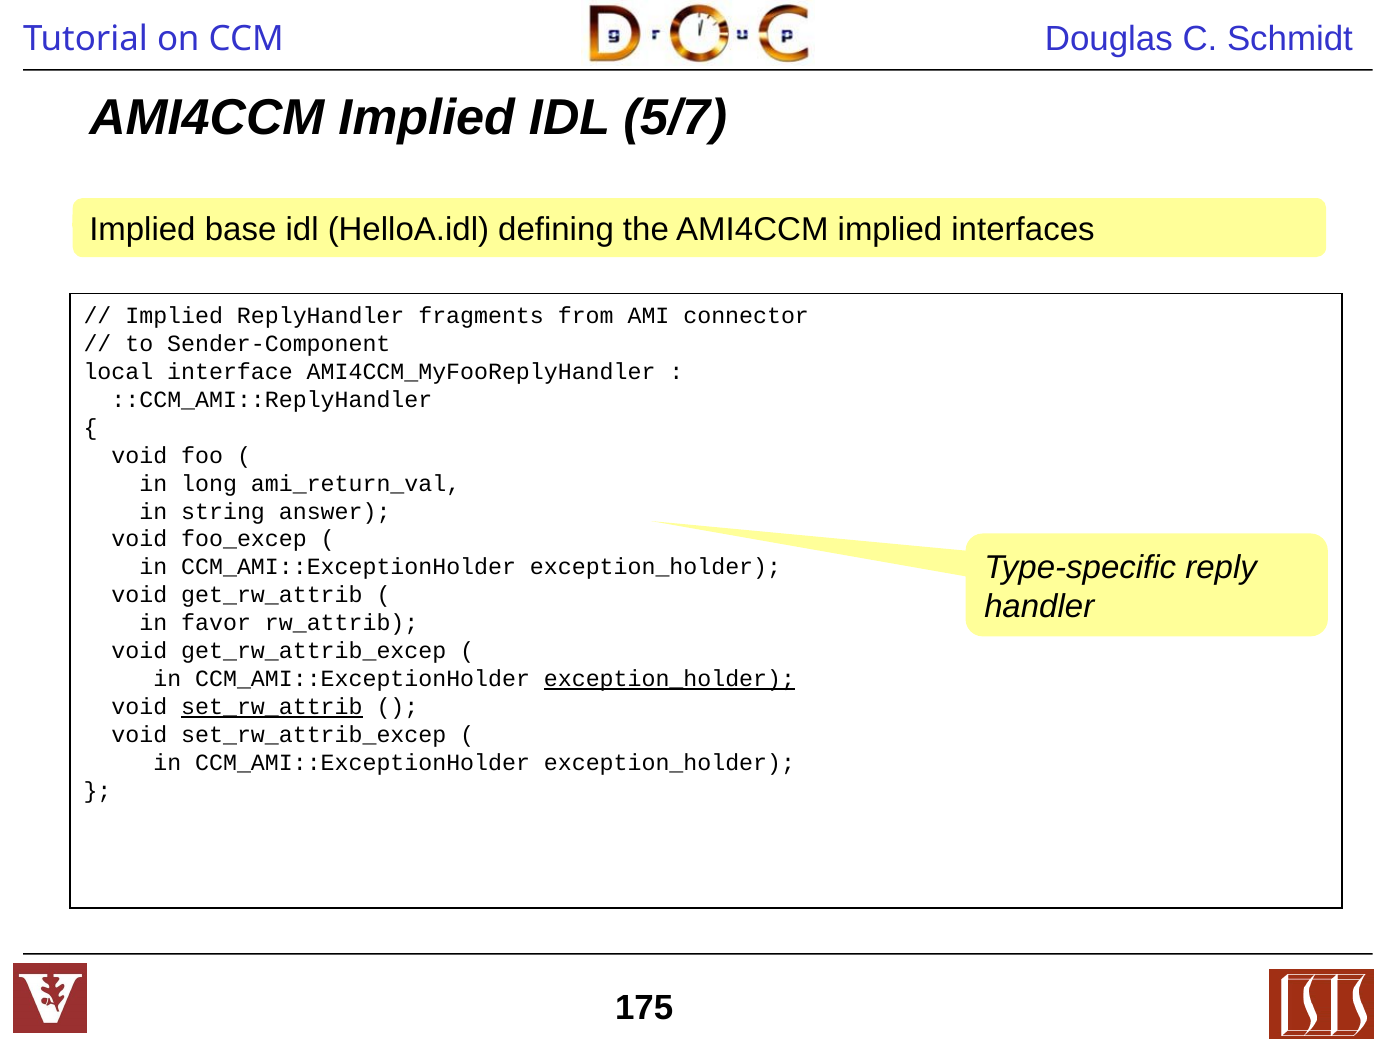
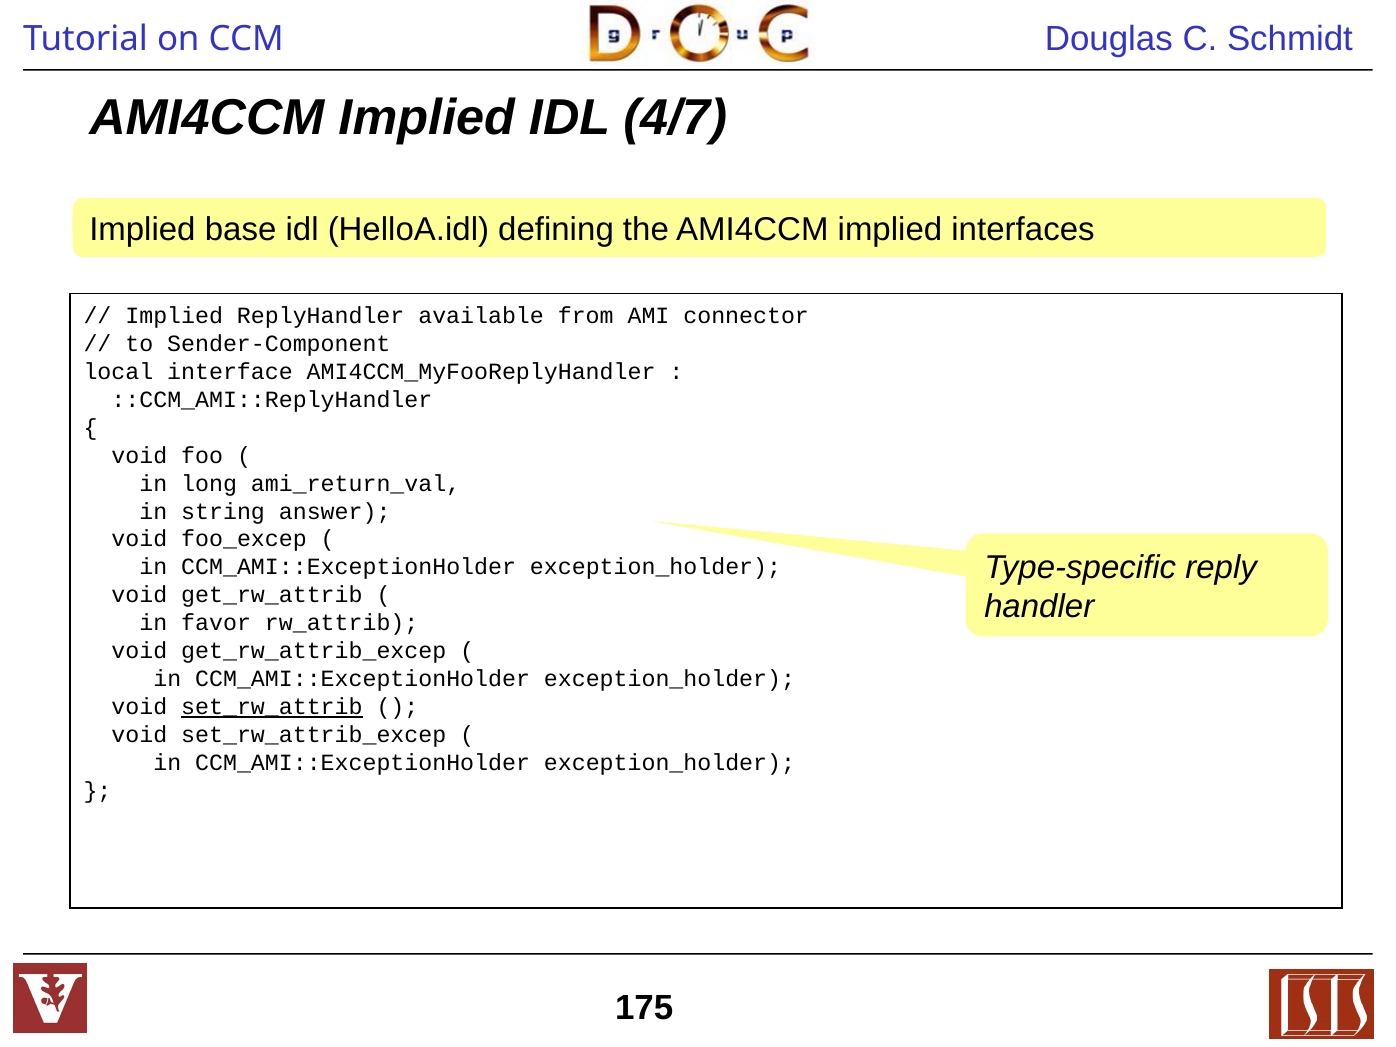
5/7: 5/7 -> 4/7
fragments: fragments -> available
exception_holder at (669, 679) underline: present -> none
